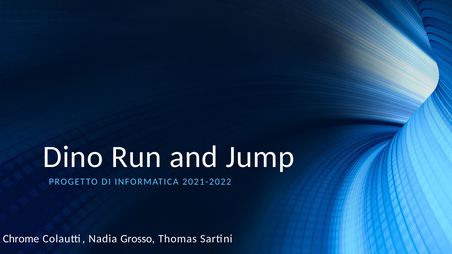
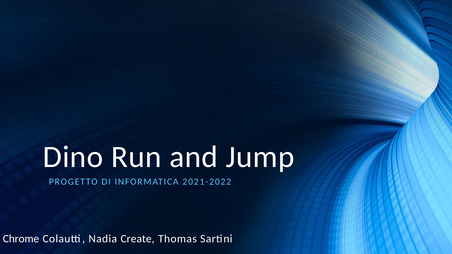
Grosso: Grosso -> Create
